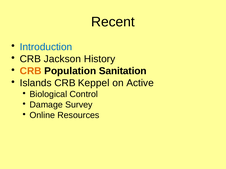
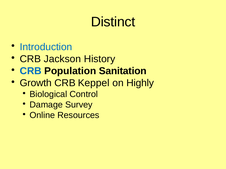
Recent: Recent -> Distinct
CRB at (31, 71) colour: orange -> blue
Islands: Islands -> Growth
Active: Active -> Highly
